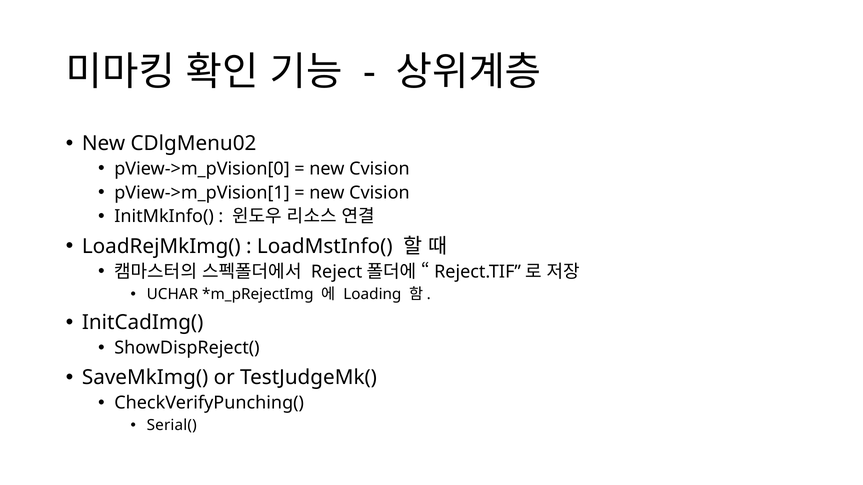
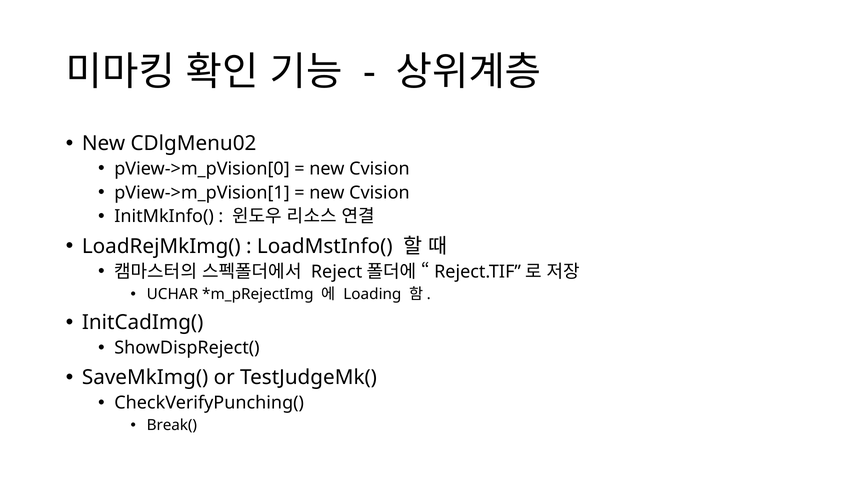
Serial(: Serial( -> Break(
